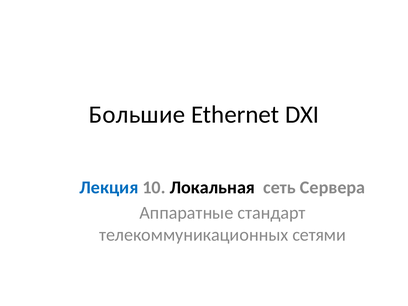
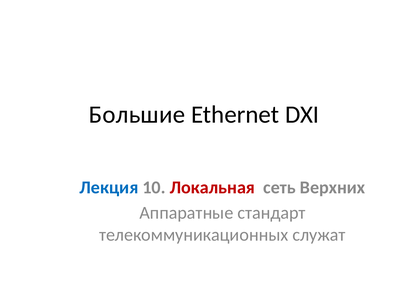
Локальная colour: black -> red
Сервера: Сервера -> Верхних
сетями: сетями -> служат
